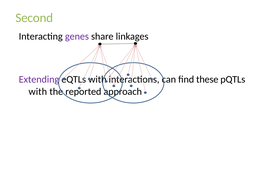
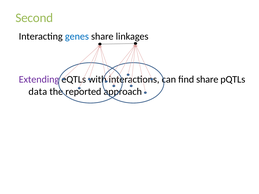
genes colour: purple -> blue
find these: these -> share
with at (38, 92): with -> data
